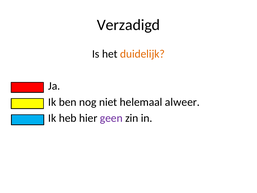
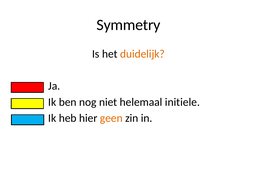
Verzadigd: Verzadigd -> Symmetry
alweer: alweer -> initiele
geen colour: purple -> orange
